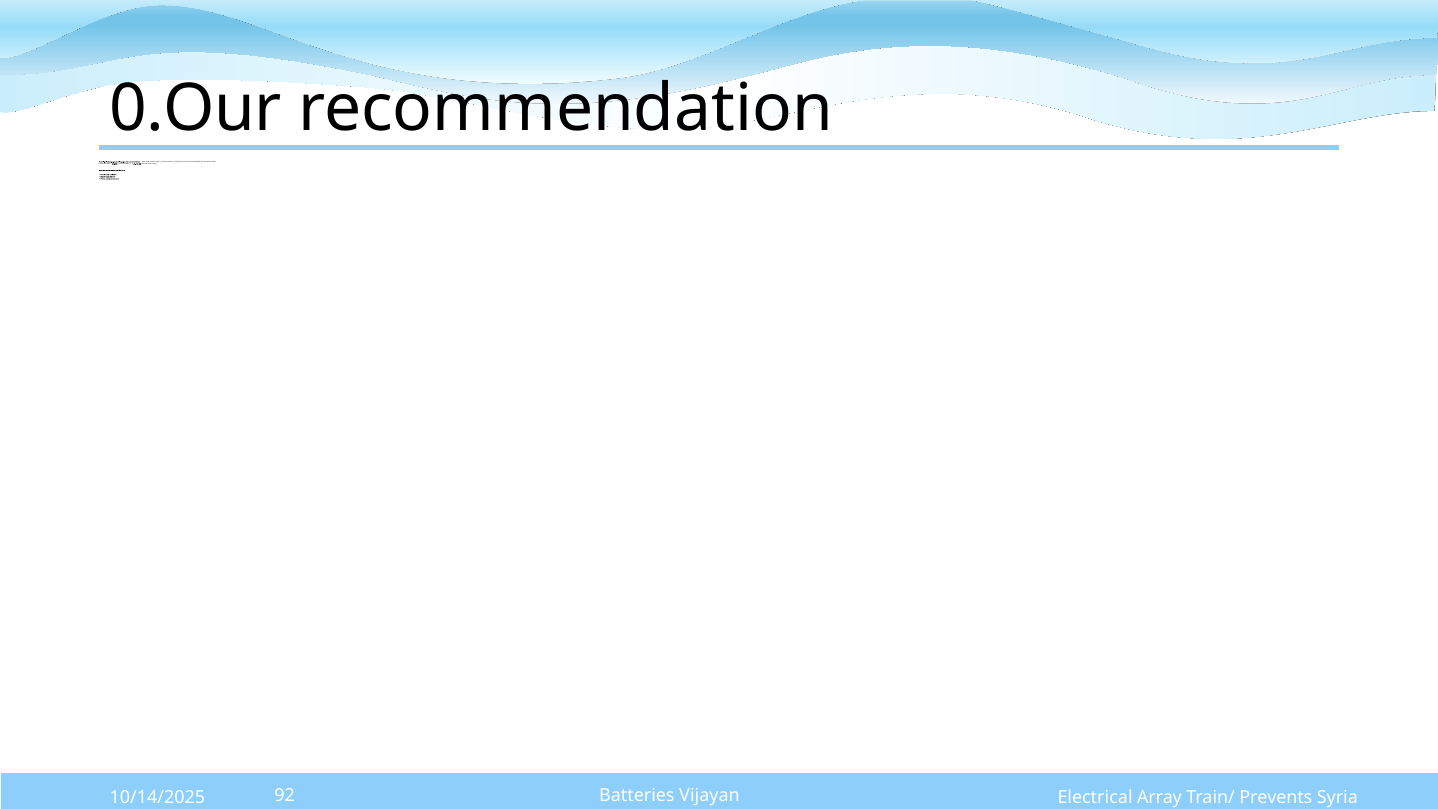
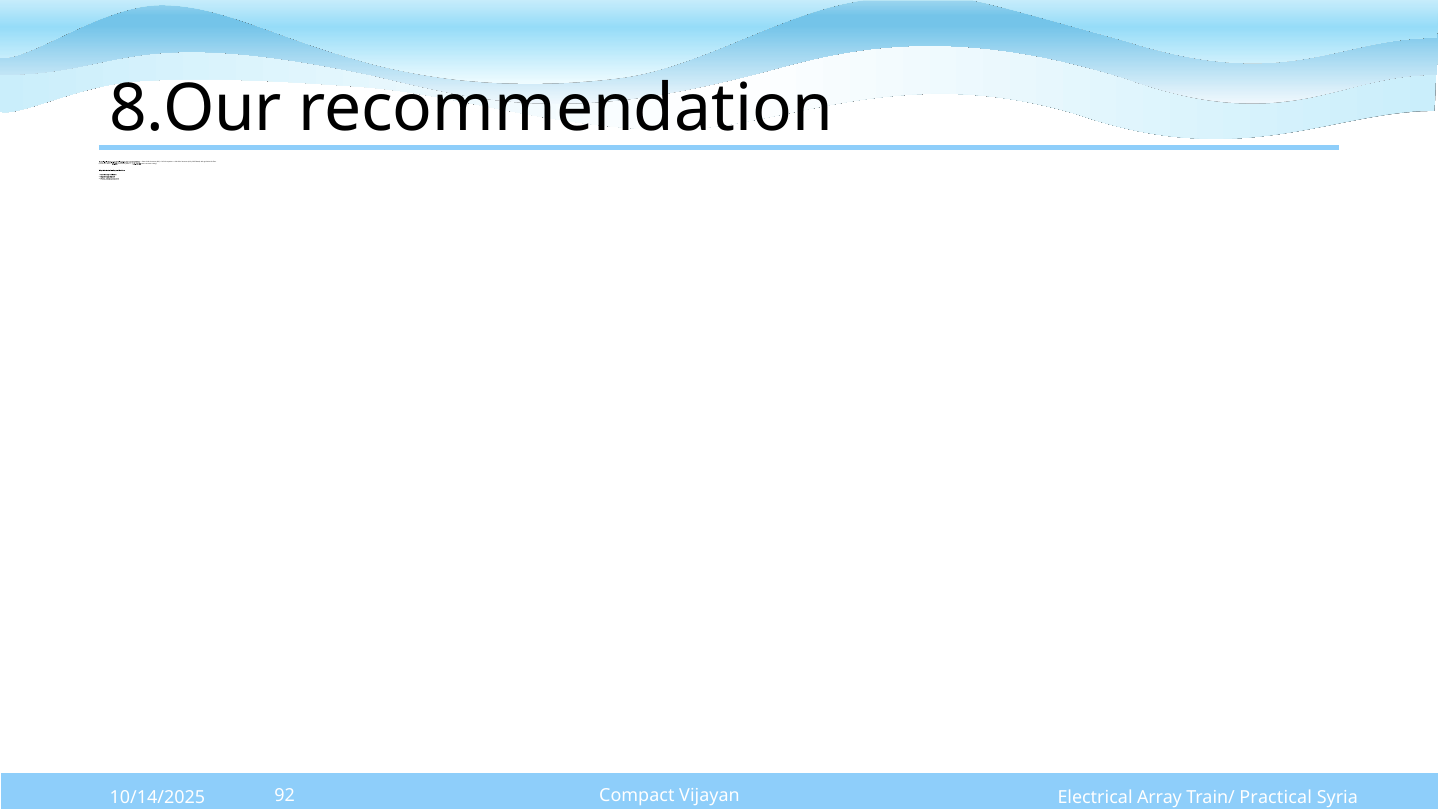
0.Our: 0.Our -> 8.Our
Batteries: Batteries -> Compact
Prevents: Prevents -> Practical
